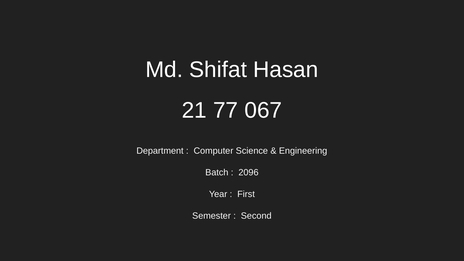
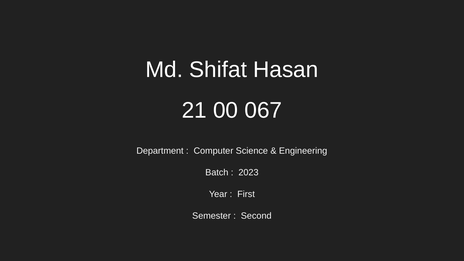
77: 77 -> 00
2096: 2096 -> 2023
